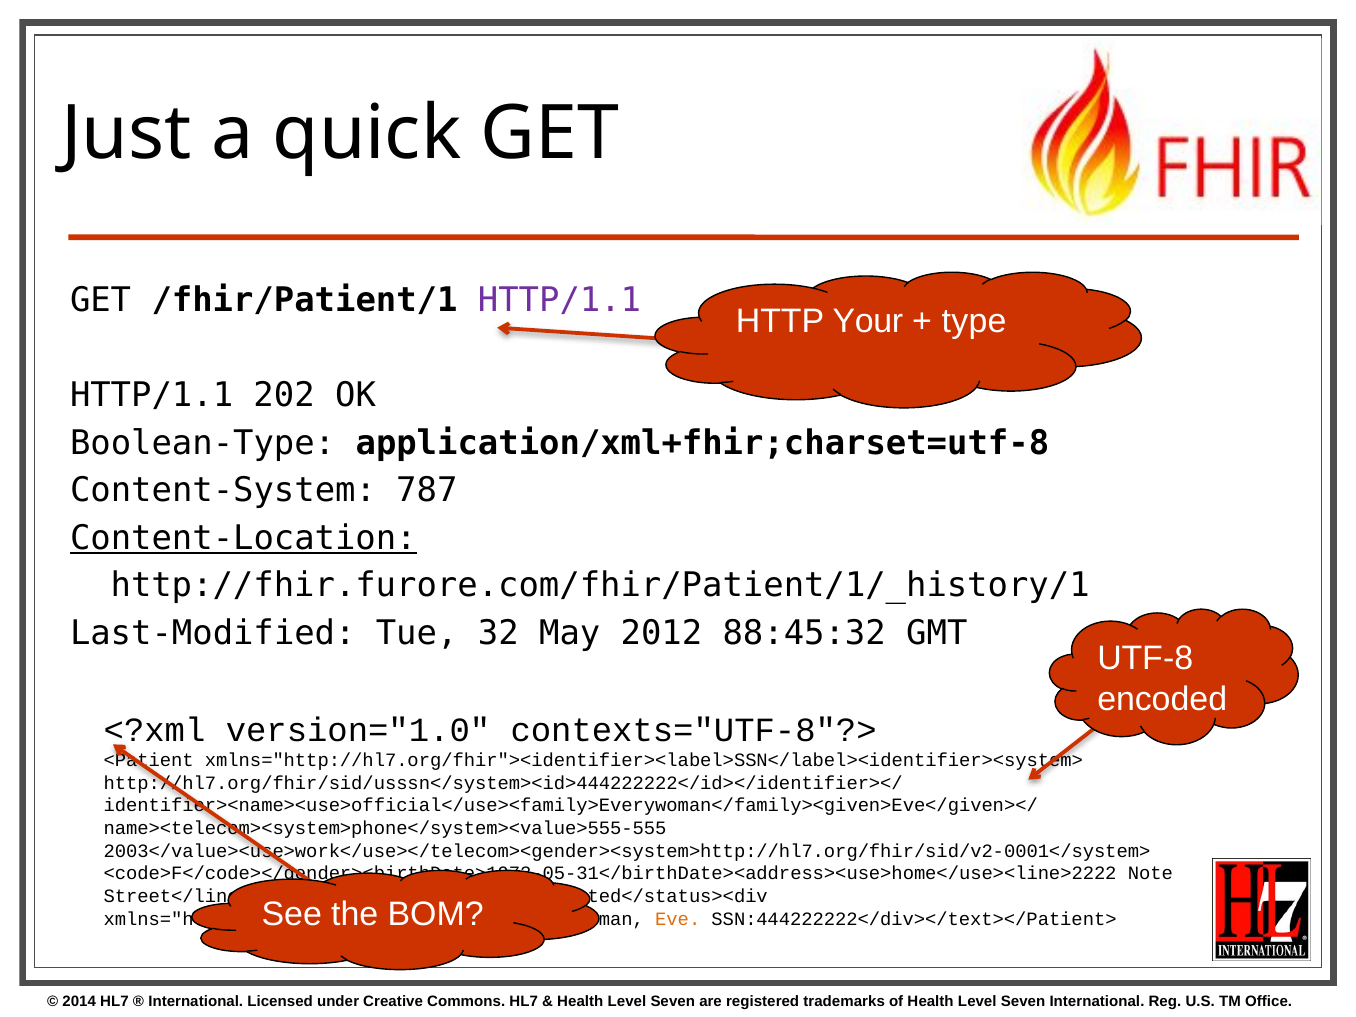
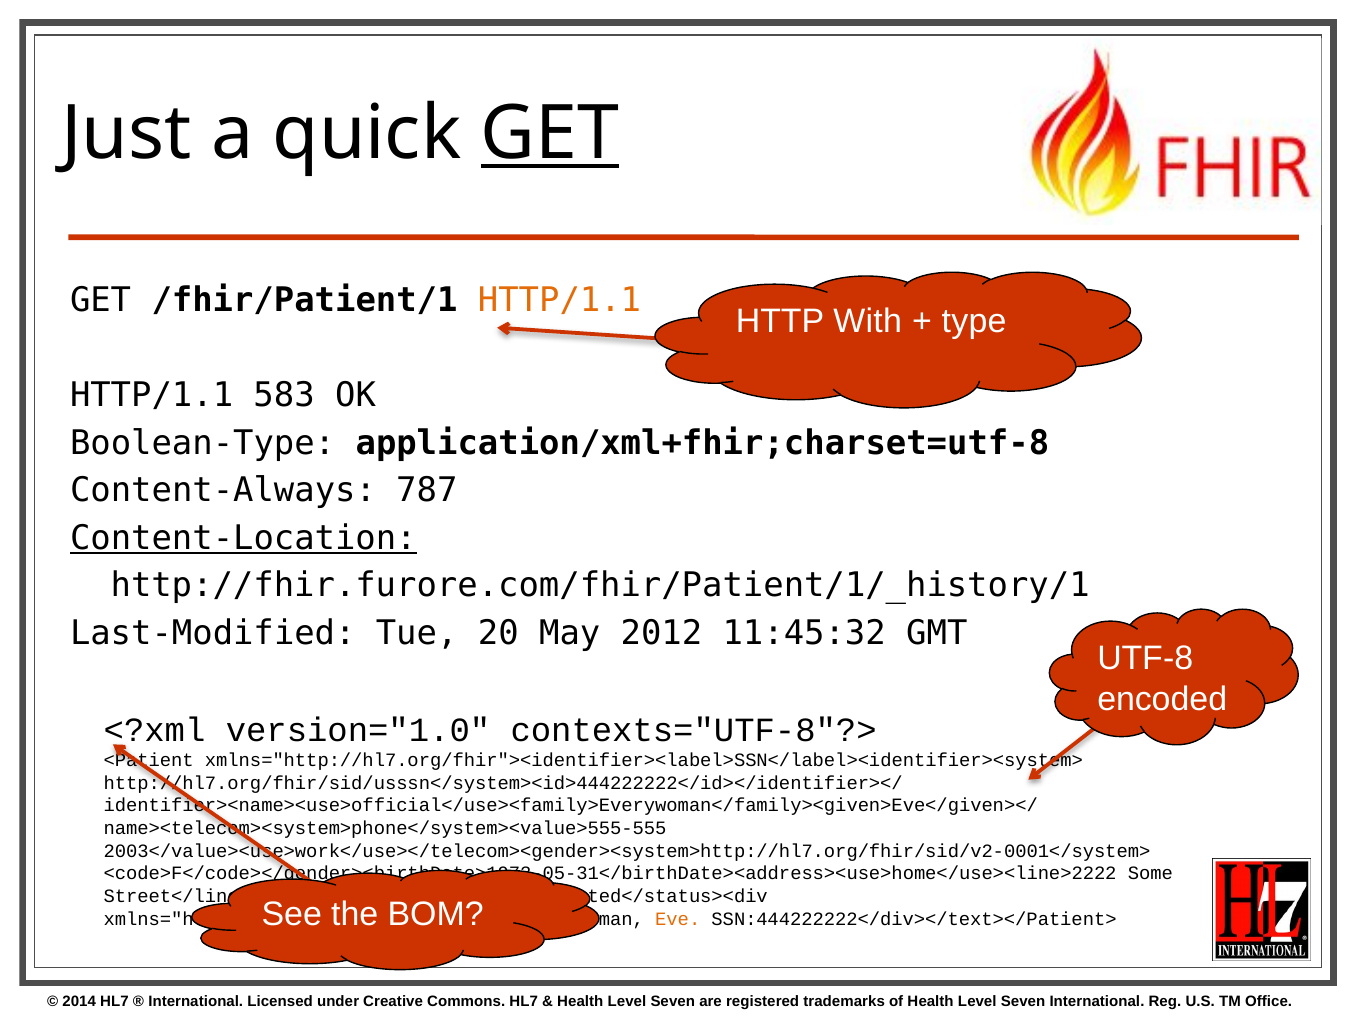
GET at (550, 134) underline: none -> present
HTTP/1.1 at (560, 301) colour: purple -> orange
Your: Your -> With
202: 202 -> 583
Content-System: Content-System -> Content-Always
32: 32 -> 20
88:45:32: 88:45:32 -> 11:45:32
Note: Note -> Some
